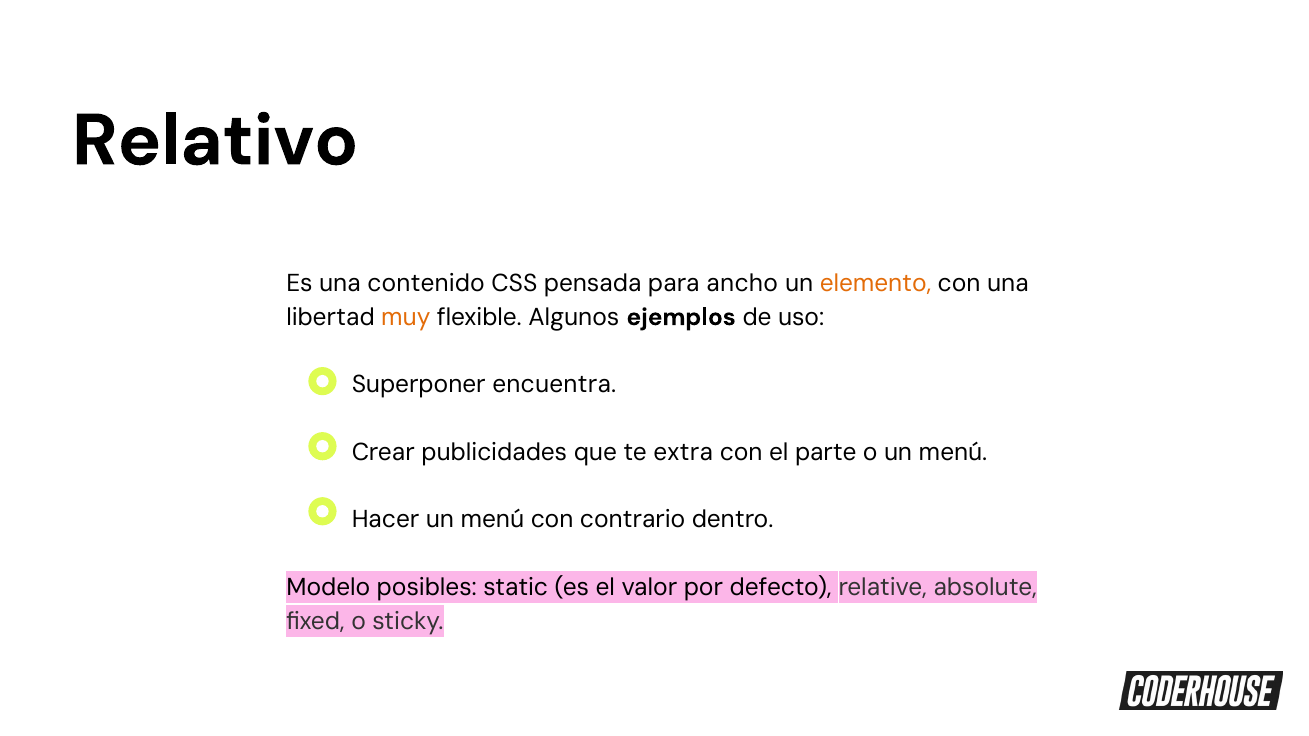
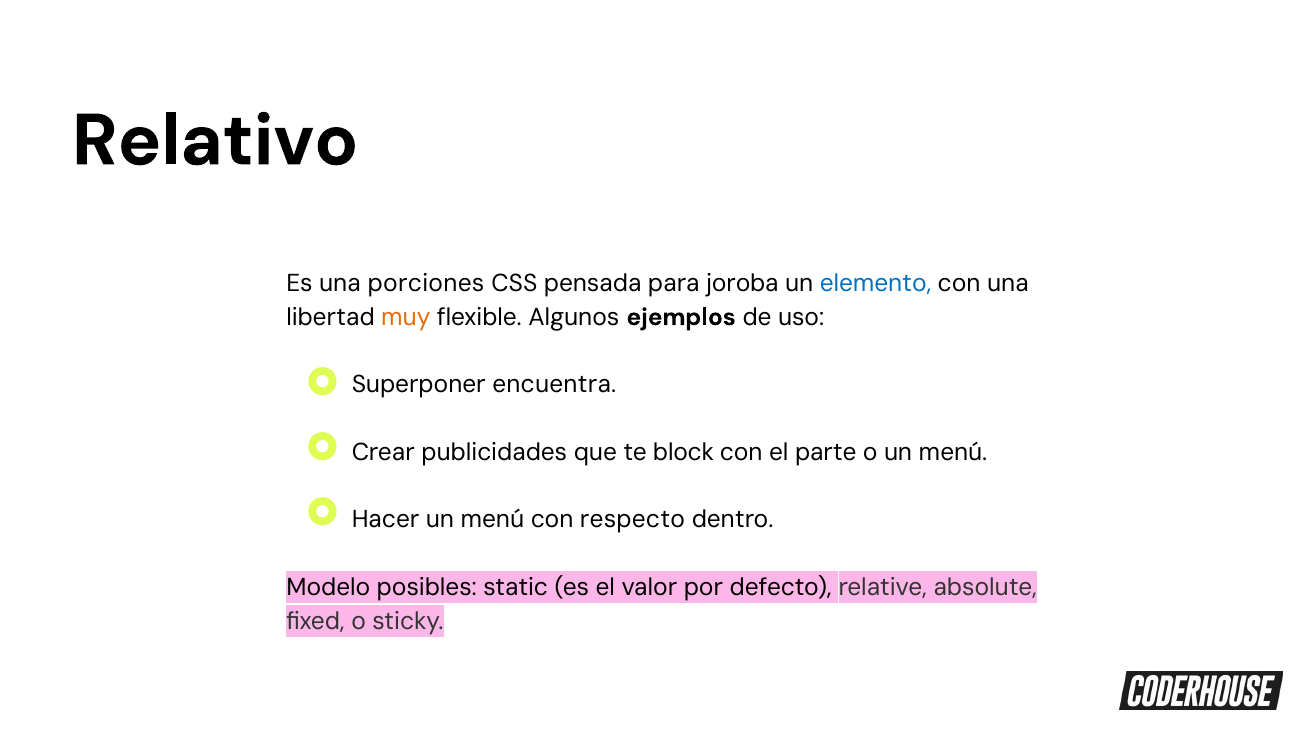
contenido: contenido -> porciones
ancho: ancho -> joroba
elemento colour: orange -> blue
extra: extra -> block
contrario: contrario -> respecto
